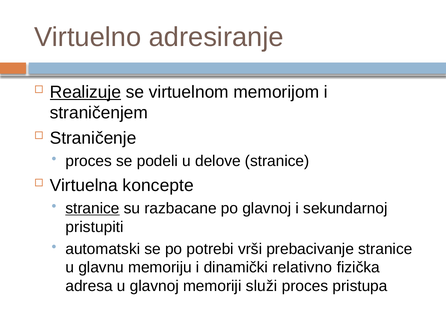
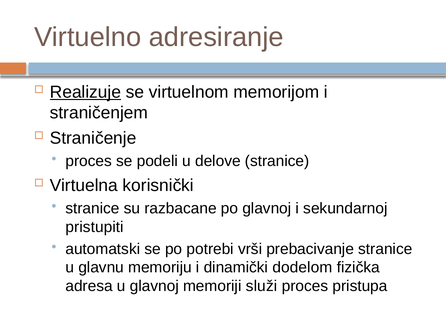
koncepte: koncepte -> korisnički
stranice at (93, 208) underline: present -> none
relativno: relativno -> dodelom
